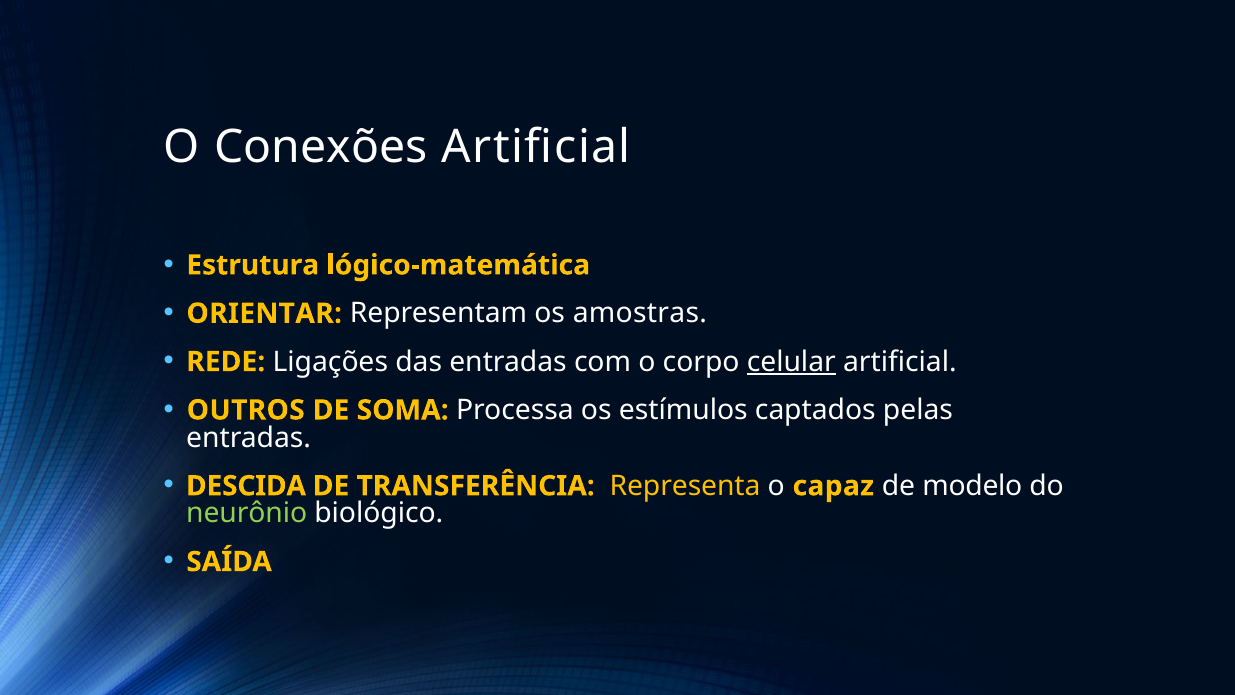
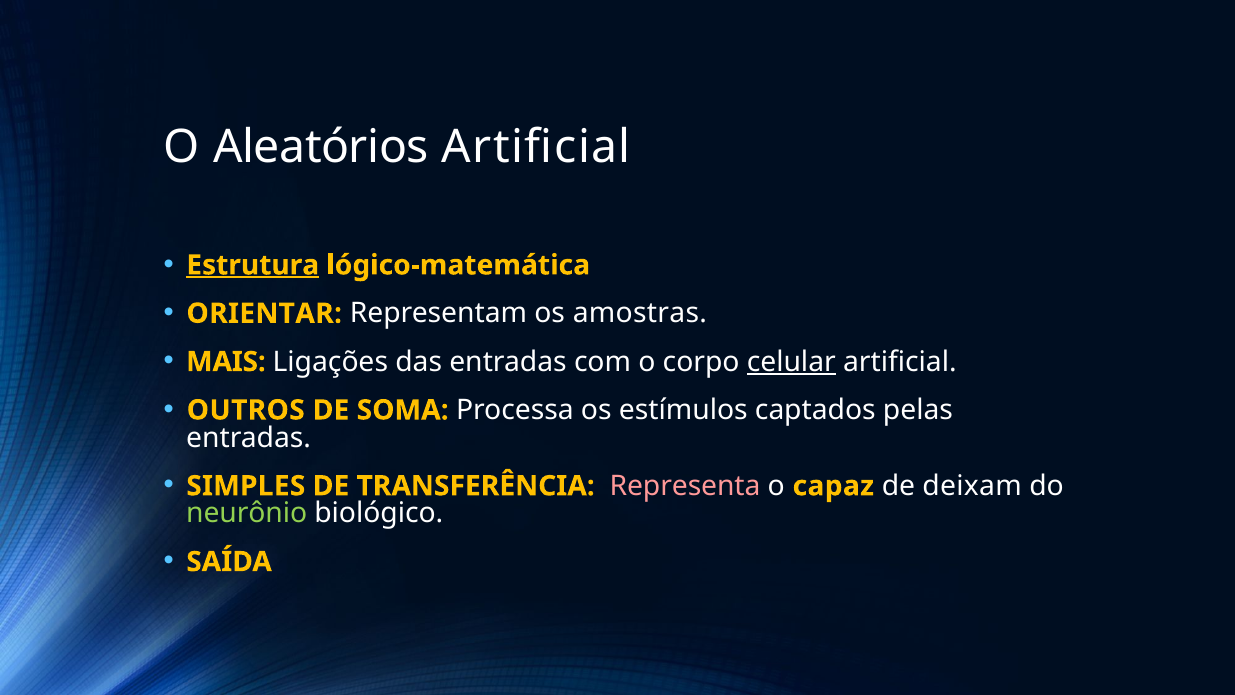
Conexões: Conexões -> Aleatórios
Estrutura underline: none -> present
REDE: REDE -> MAIS
DESCIDA: DESCIDA -> SIMPLES
Representa colour: yellow -> pink
modelo: modelo -> deixam
